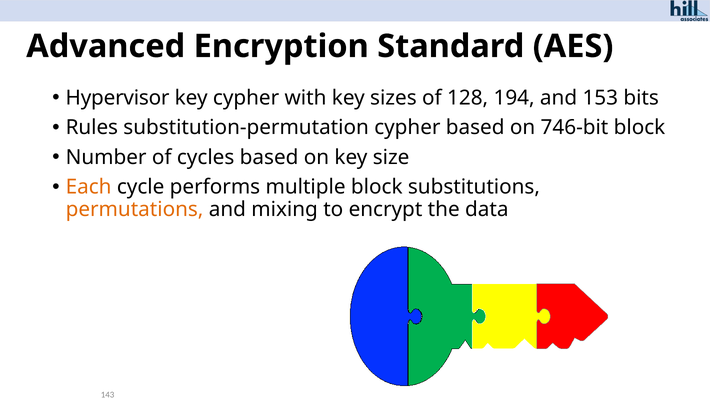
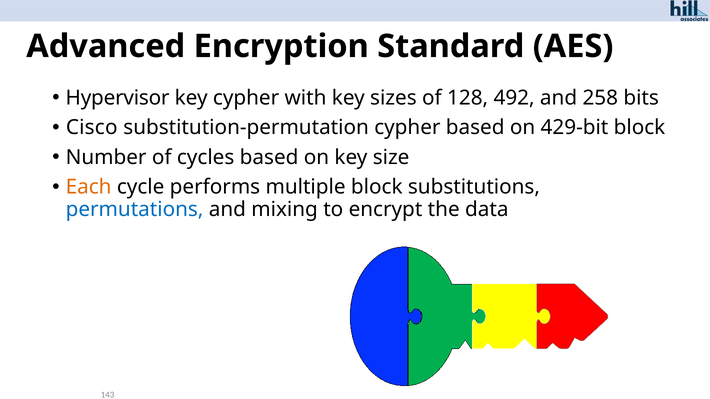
194: 194 -> 492
153: 153 -> 258
Rules: Rules -> Cisco
746-bit: 746-bit -> 429-bit
permutations colour: orange -> blue
